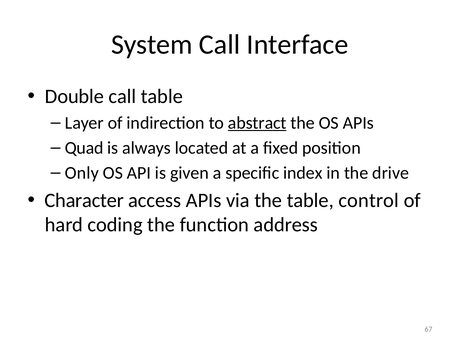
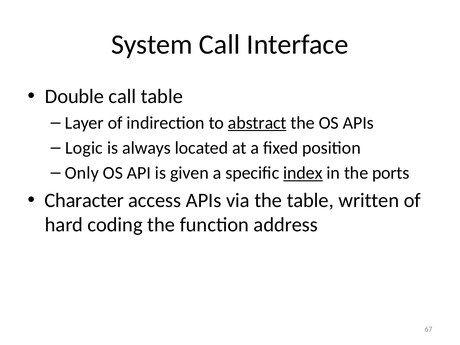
Quad: Quad -> Logic
index underline: none -> present
drive: drive -> ports
control: control -> written
